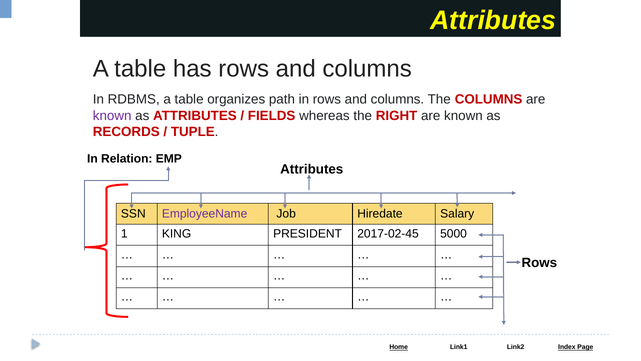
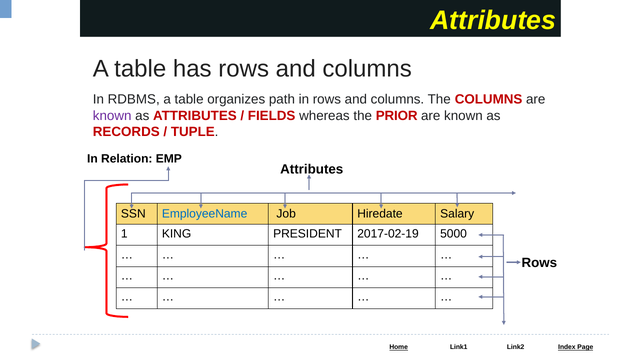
RIGHT: RIGHT -> PRIOR
EmployeeName colour: purple -> blue
2017-02-45: 2017-02-45 -> 2017-02-19
